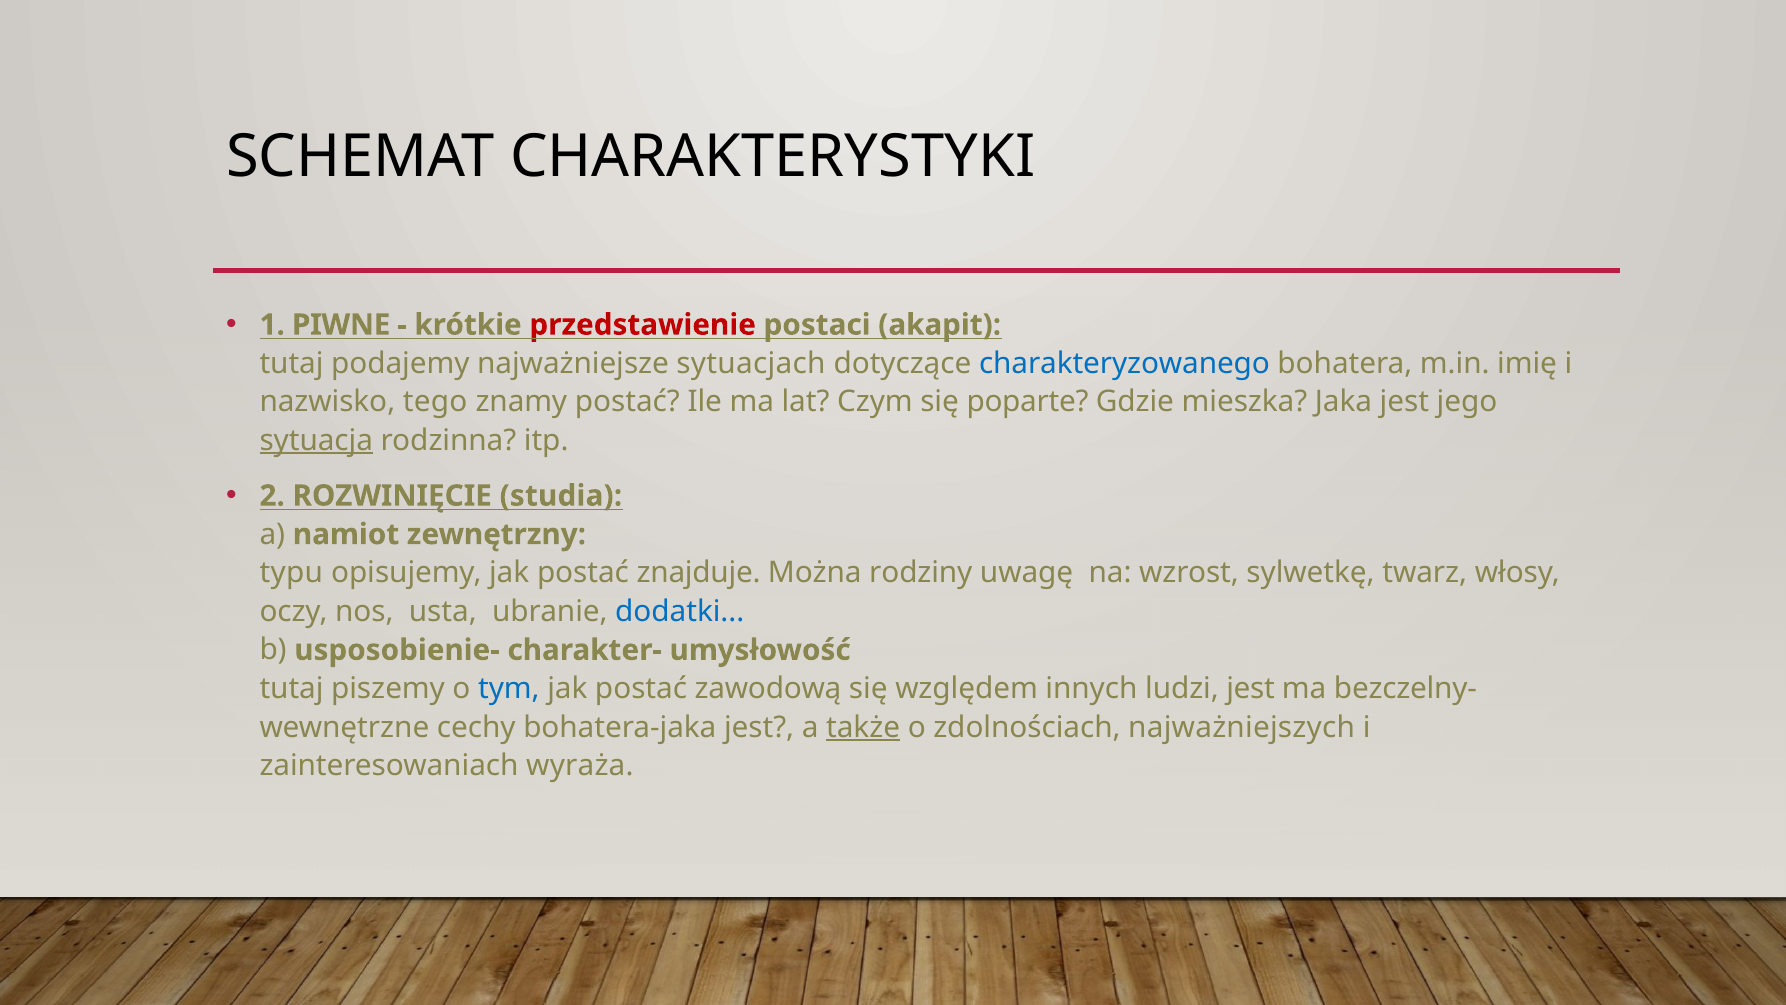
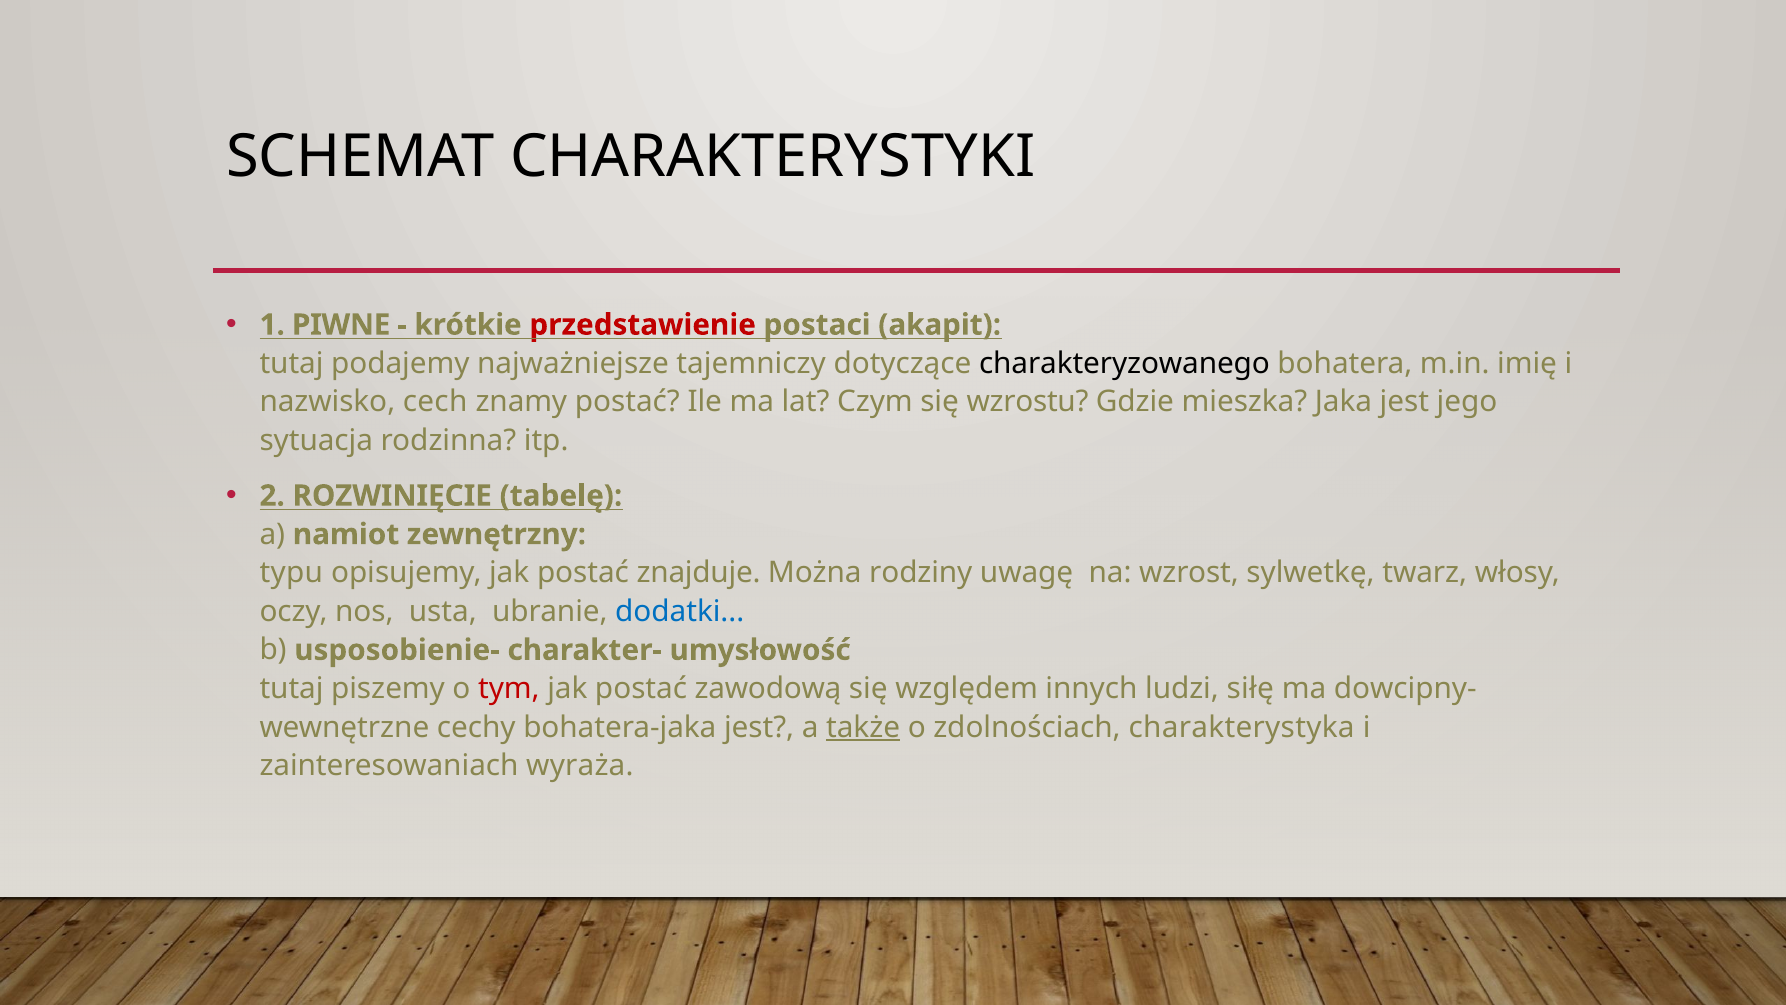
sytuacjach: sytuacjach -> tajemniczy
charakteryzowanego colour: blue -> black
tego: tego -> cech
poparte: poparte -> wzrostu
sytuacja underline: present -> none
studia: studia -> tabelę
tym colour: blue -> red
ludzi jest: jest -> siłę
bezczelny-: bezczelny- -> dowcipny-
najważniejszych: najważniejszych -> charakterystyka
